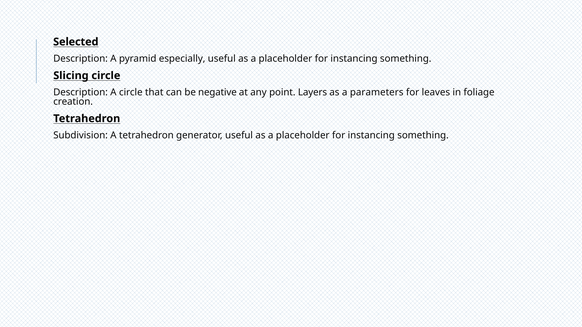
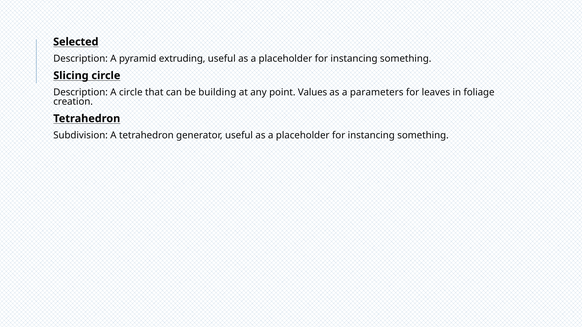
especially: especially -> extruding
negative: negative -> building
Layers: Layers -> Values
